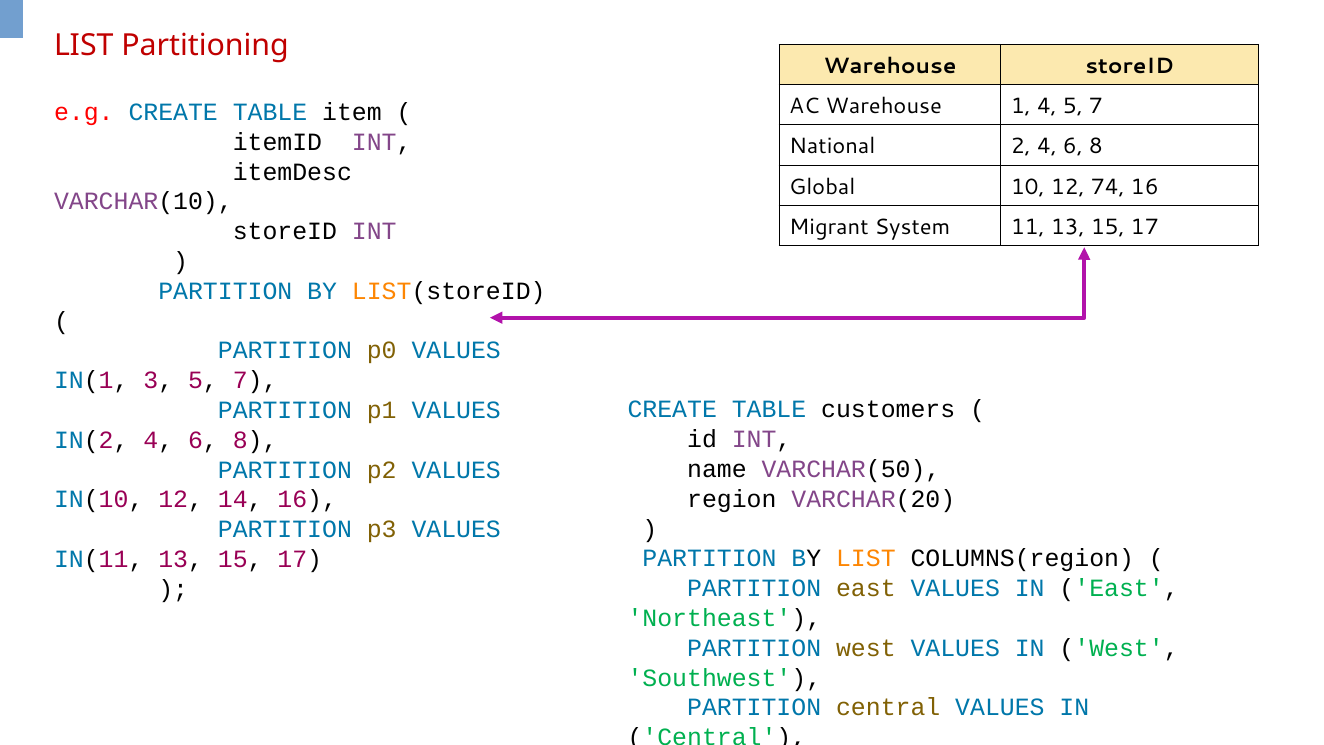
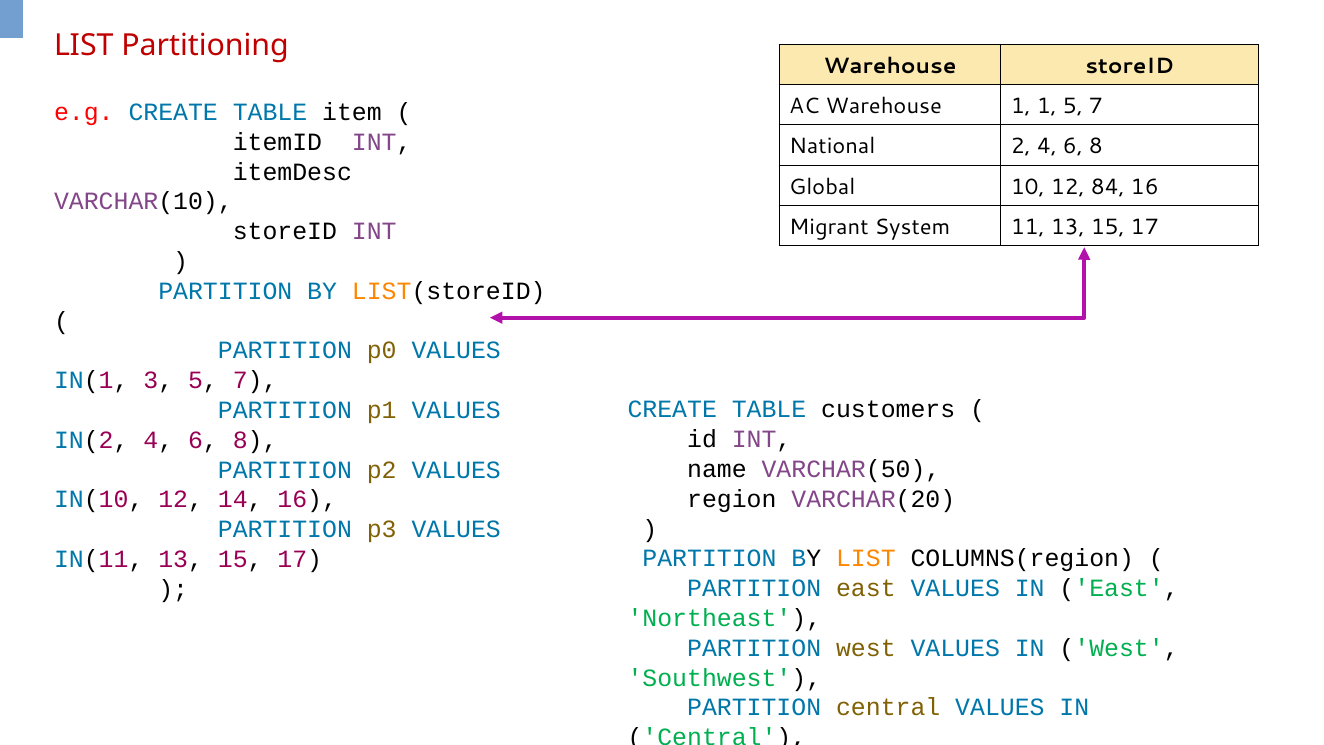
1 4: 4 -> 1
74: 74 -> 84
